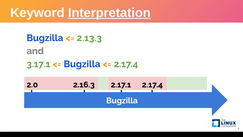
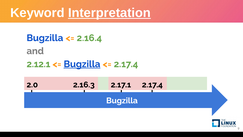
2.13.3: 2.13.3 -> 2.16.4
3.17.1: 3.17.1 -> 2.12.1
Bugzilla at (82, 64) underline: none -> present
